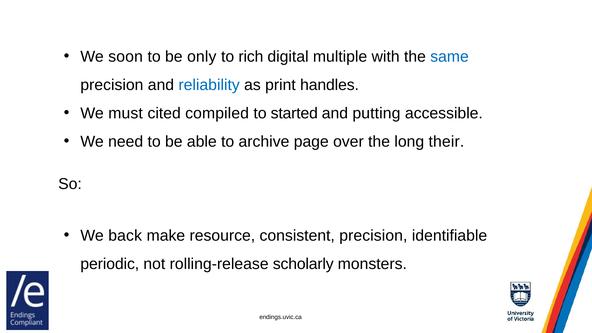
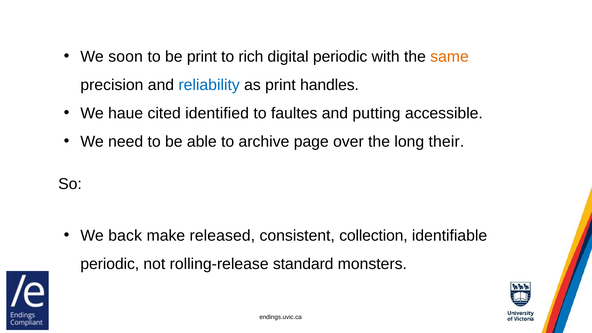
be only: only -> print
digital multiple: multiple -> periodic
same colour: blue -> orange
must: must -> haue
compiled: compiled -> identified
started: started -> faultes
resource: resource -> released
consistent precision: precision -> collection
scholarly: scholarly -> standard
